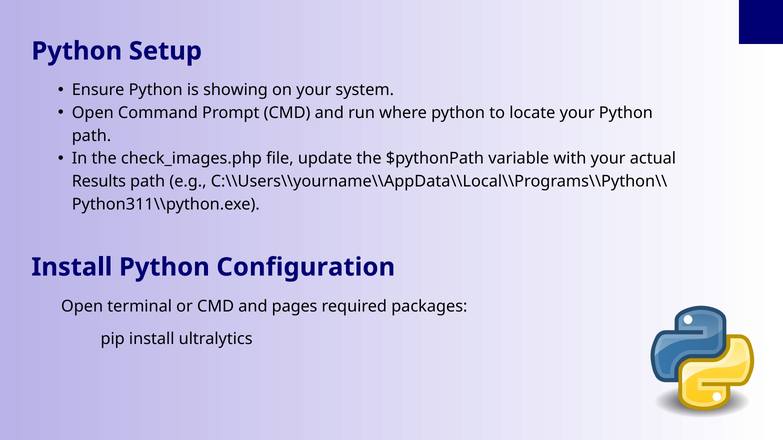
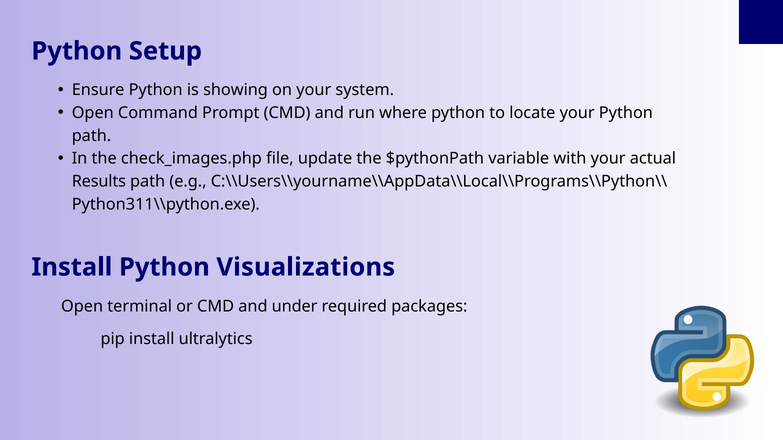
Configuration: Configuration -> Visualizations
pages: pages -> under
